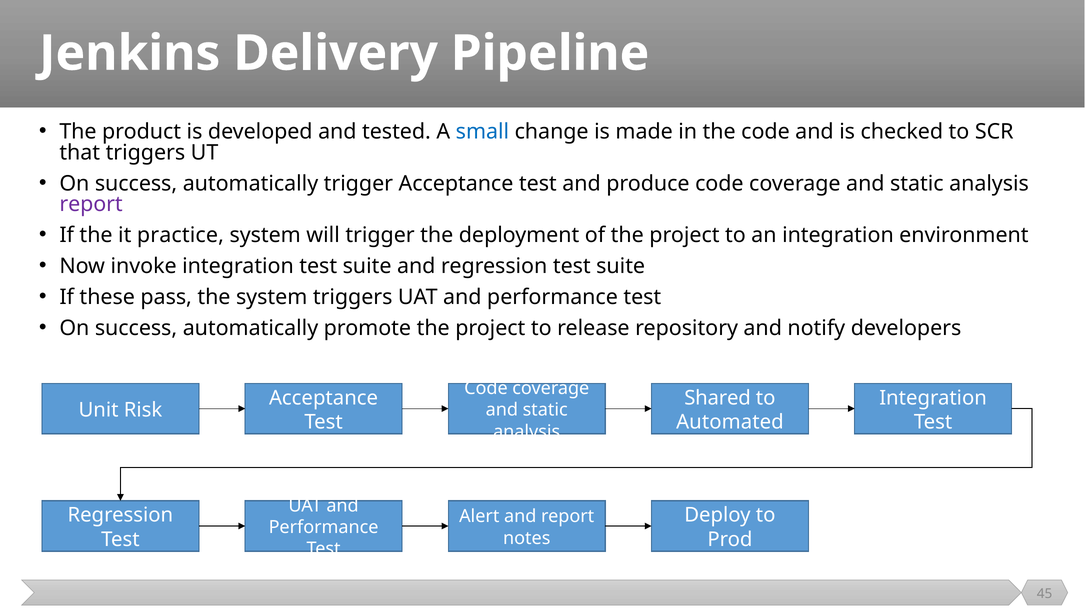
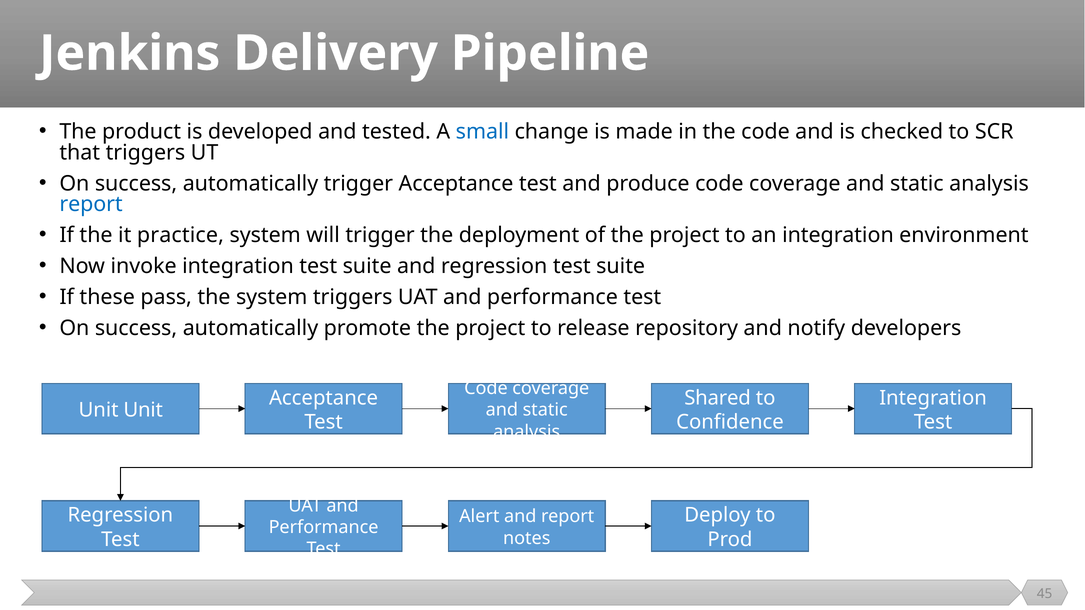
report at (91, 204) colour: purple -> blue
Unit Risk: Risk -> Unit
Automated: Automated -> Confidence
